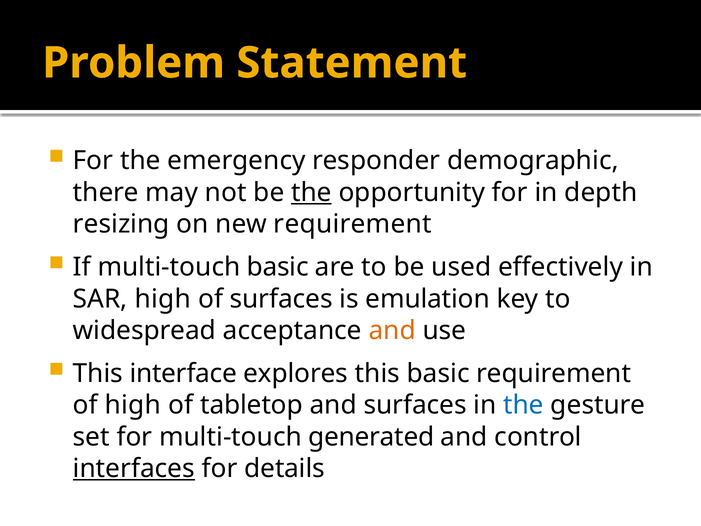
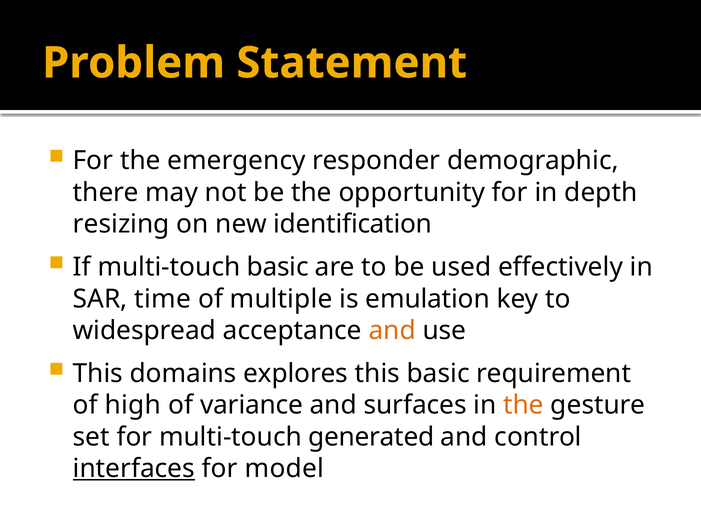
the at (311, 192) underline: present -> none
new requirement: requirement -> identification
SAR high: high -> time
of surfaces: surfaces -> multiple
interface: interface -> domains
tabletop: tabletop -> variance
the at (523, 405) colour: blue -> orange
details: details -> model
